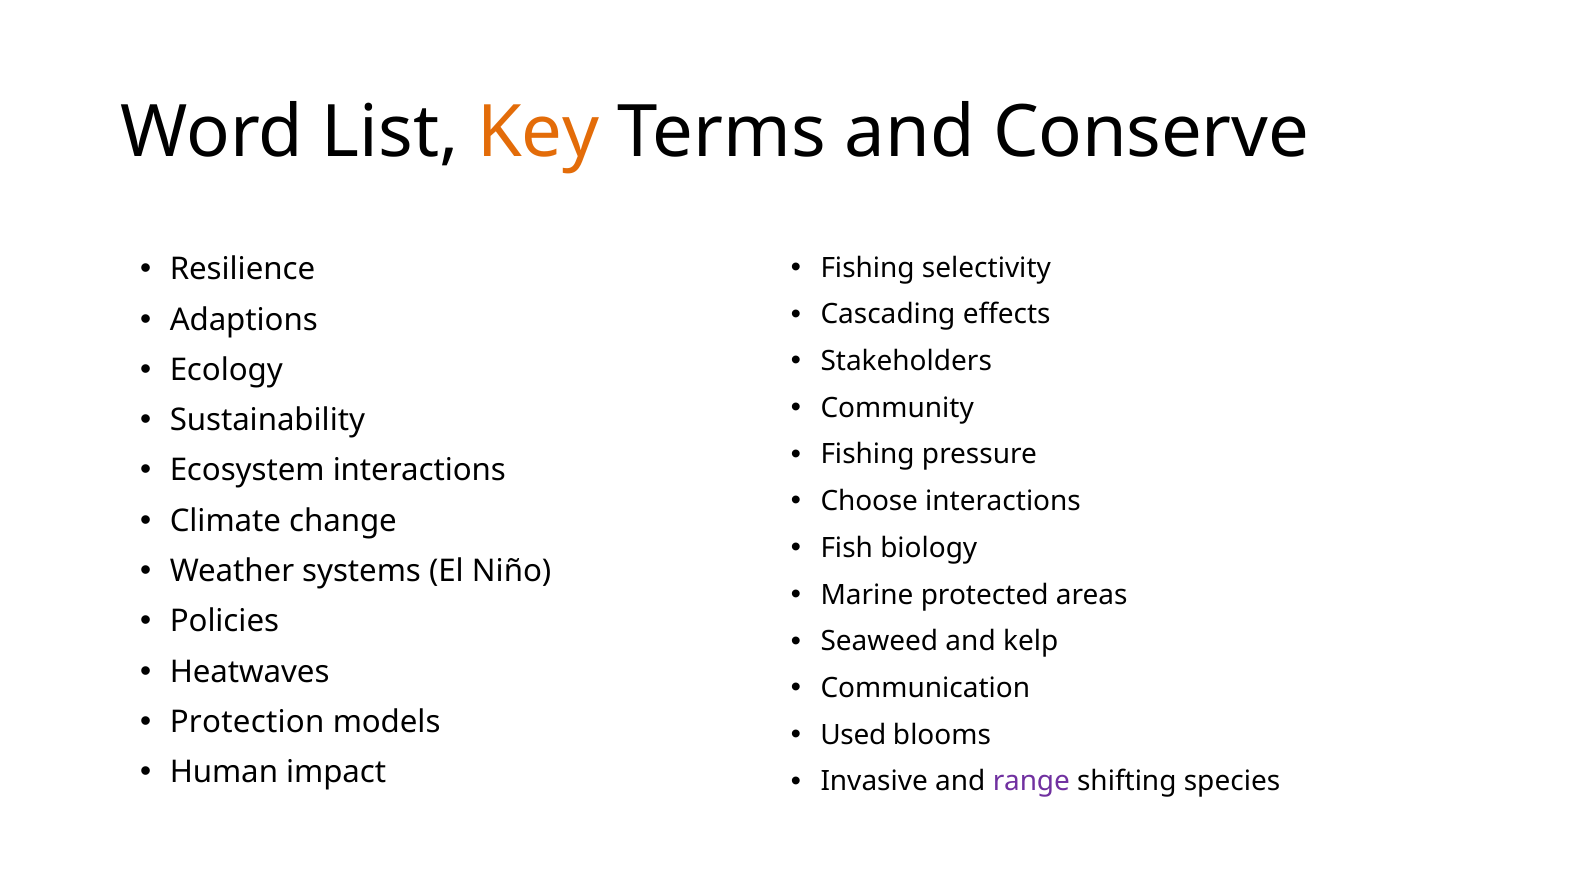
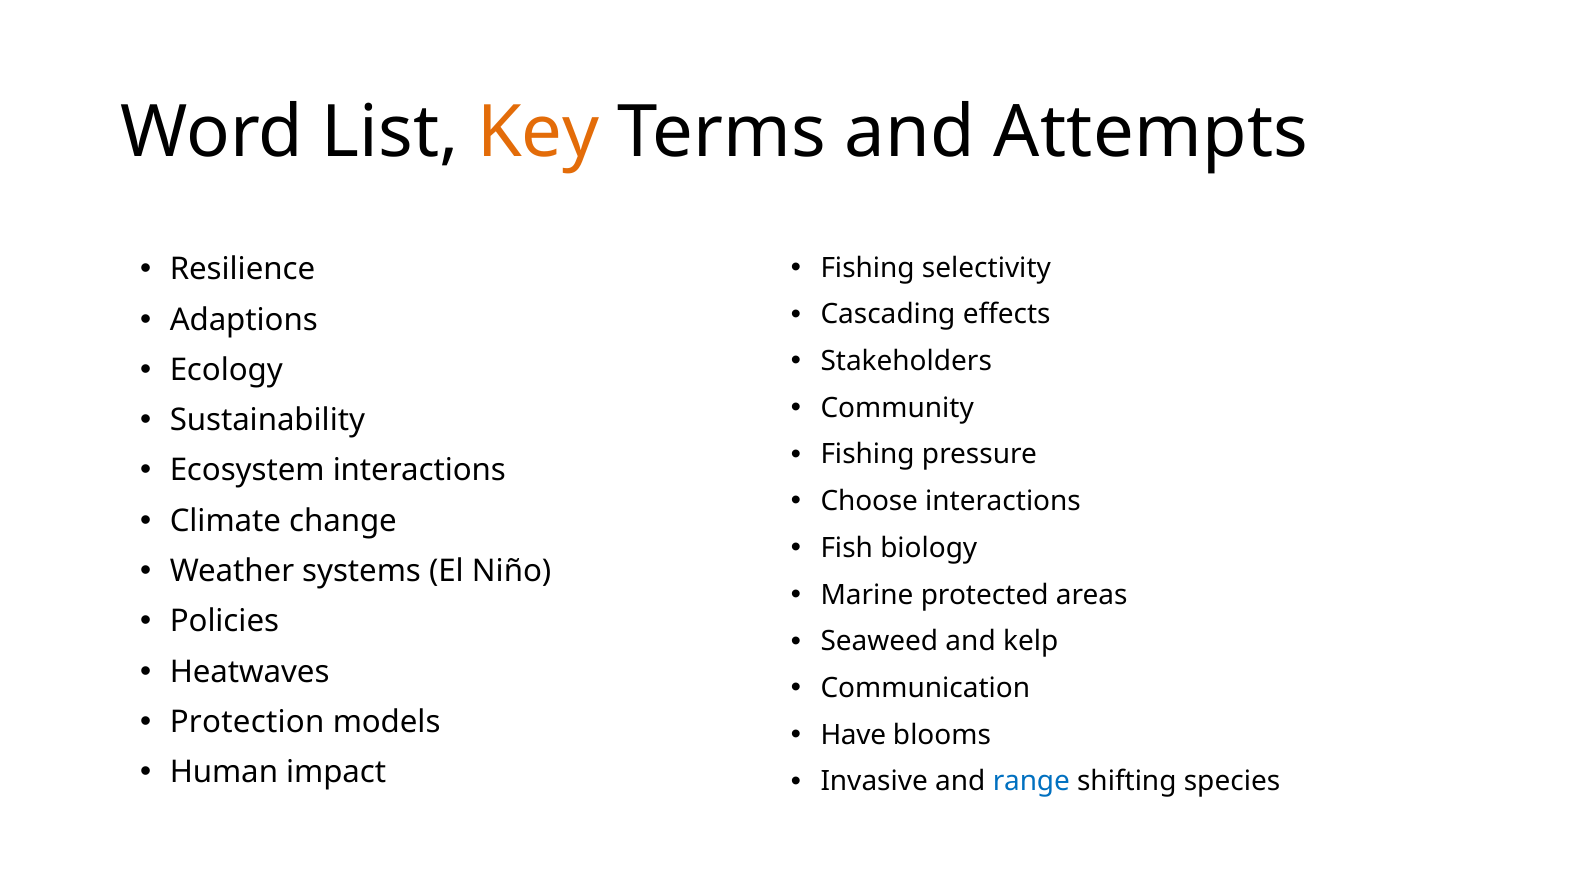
Conserve: Conserve -> Attempts
Used: Used -> Have
range colour: purple -> blue
